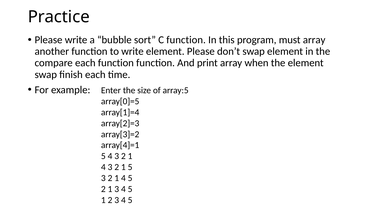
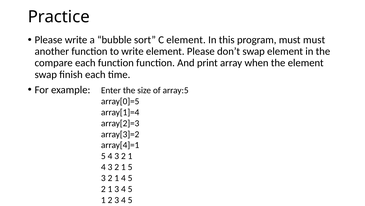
C function: function -> element
must array: array -> must
